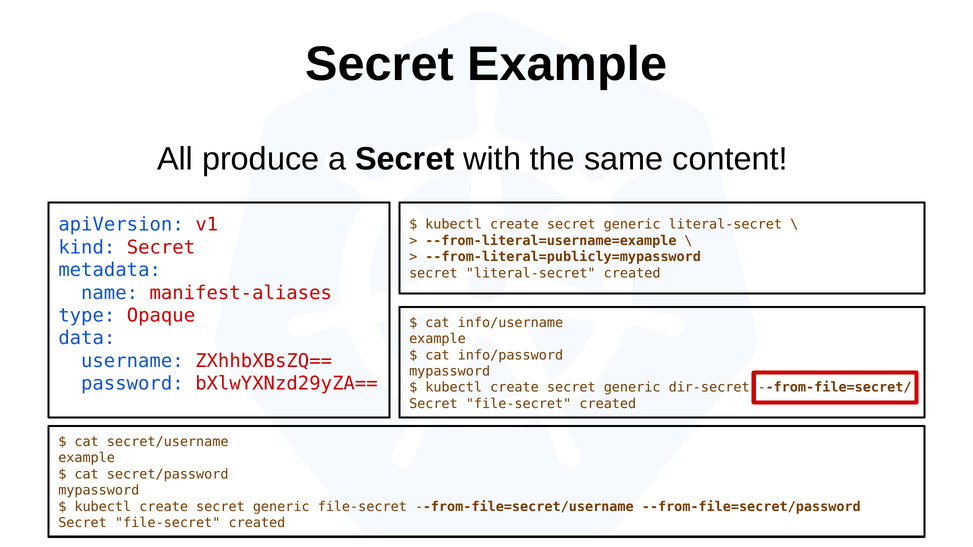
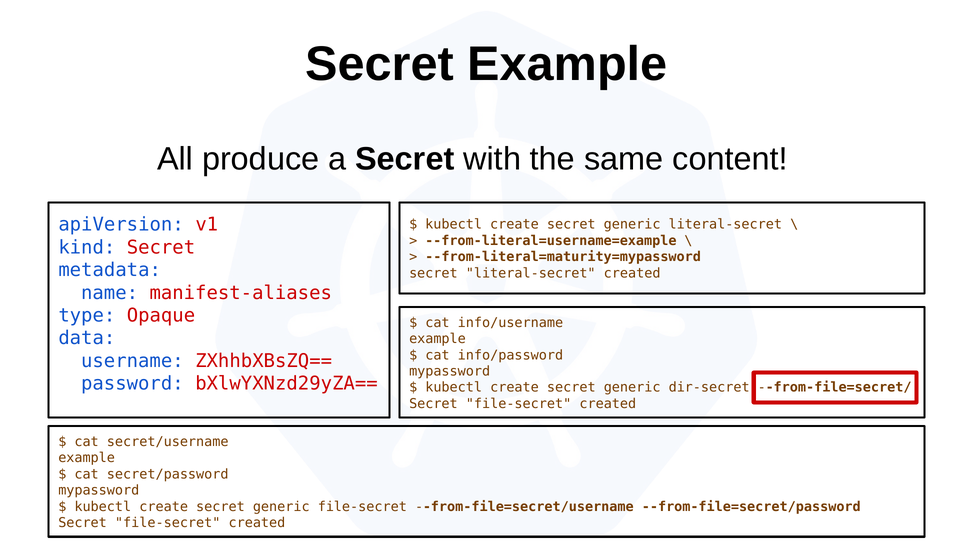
--from-literal=publicly=mypassword: --from-literal=publicly=mypassword -> --from-literal=maturity=mypassword
